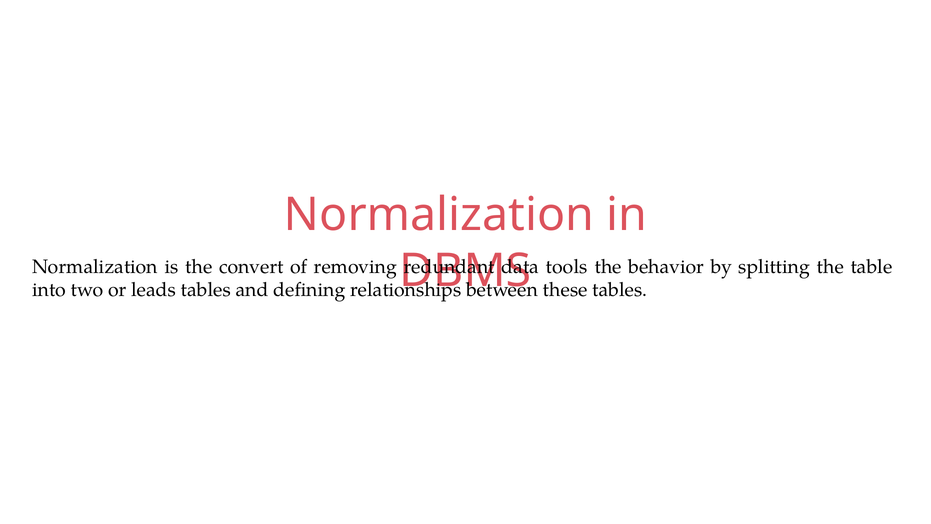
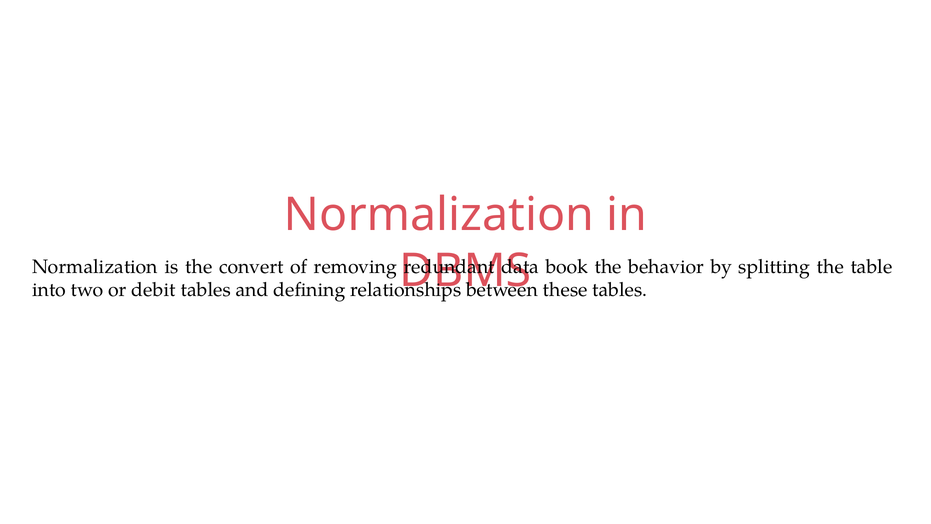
tools: tools -> book
leads: leads -> debit
